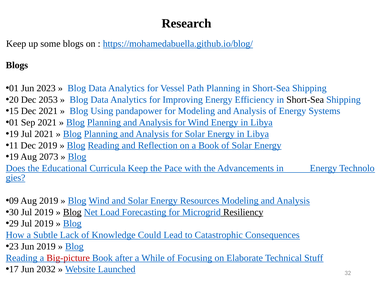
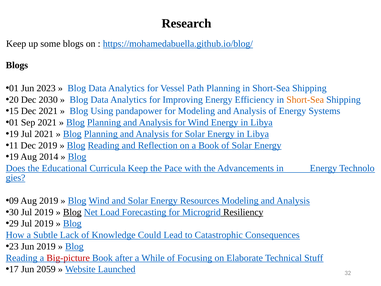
2053: 2053 -> 2030
Short-Sea at (305, 100) colour: black -> orange
2073: 2073 -> 2014
2032: 2032 -> 2059
